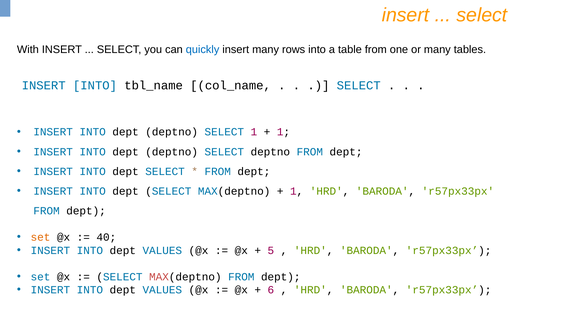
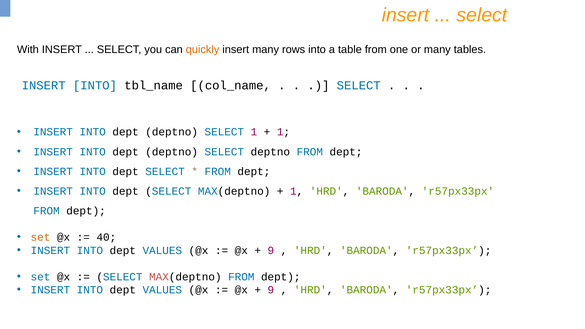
quickly colour: blue -> orange
5 at (271, 250): 5 -> 9
6 at (271, 290): 6 -> 9
